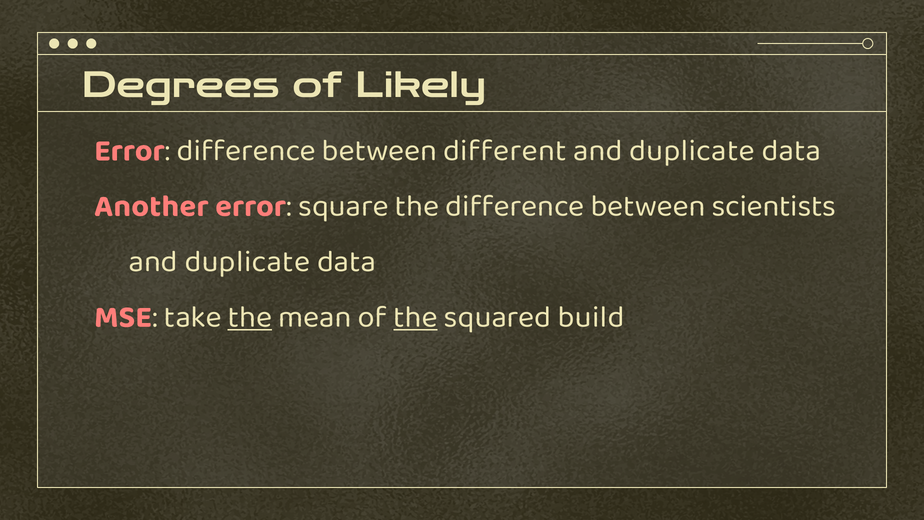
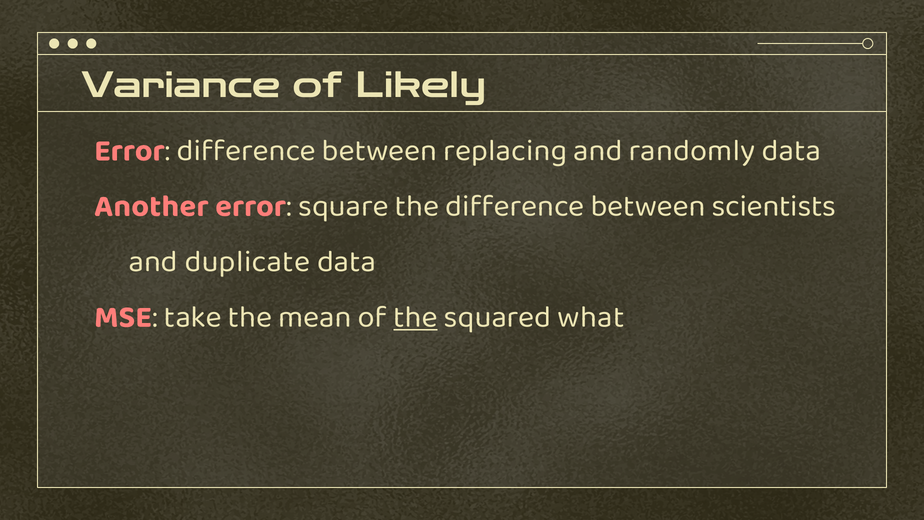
Degrees: Degrees -> Variance
different: different -> replacing
duplicate at (692, 150): duplicate -> randomly
the at (250, 316) underline: present -> none
build: build -> what
